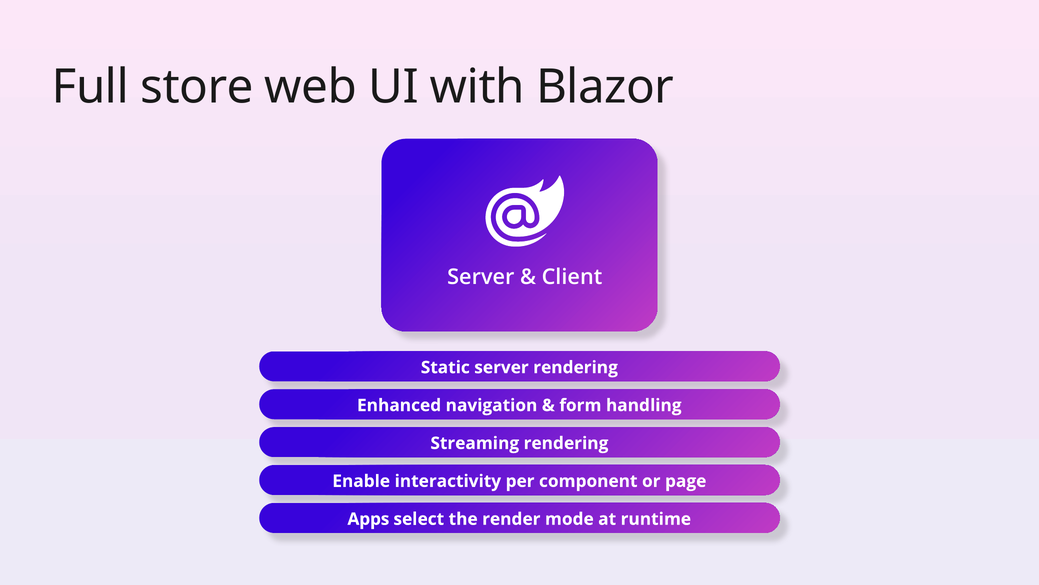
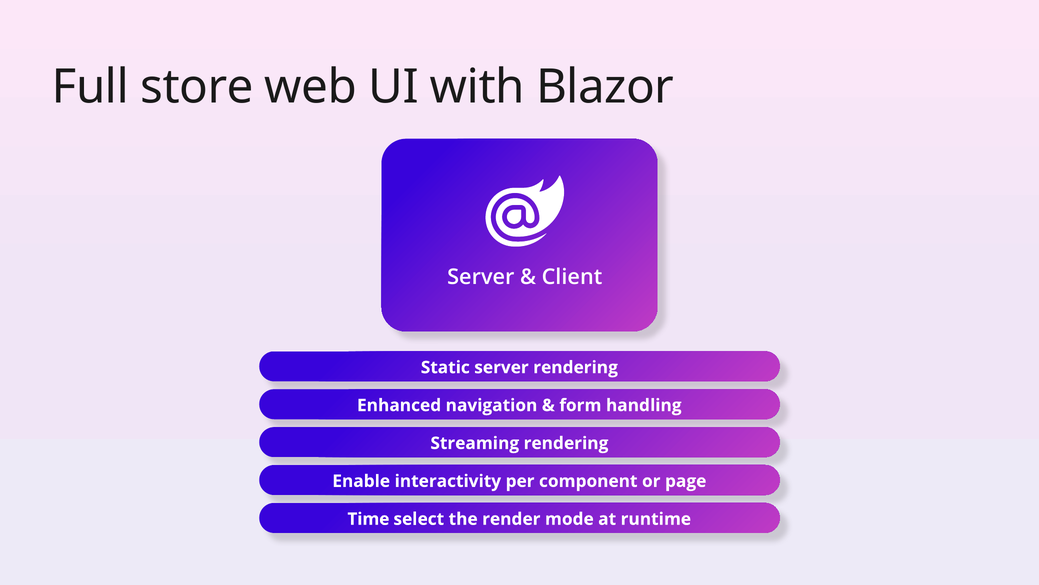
Apps: Apps -> Time
